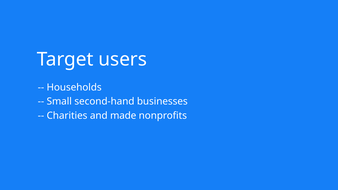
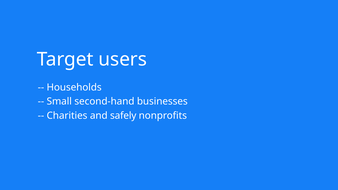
made: made -> safely
